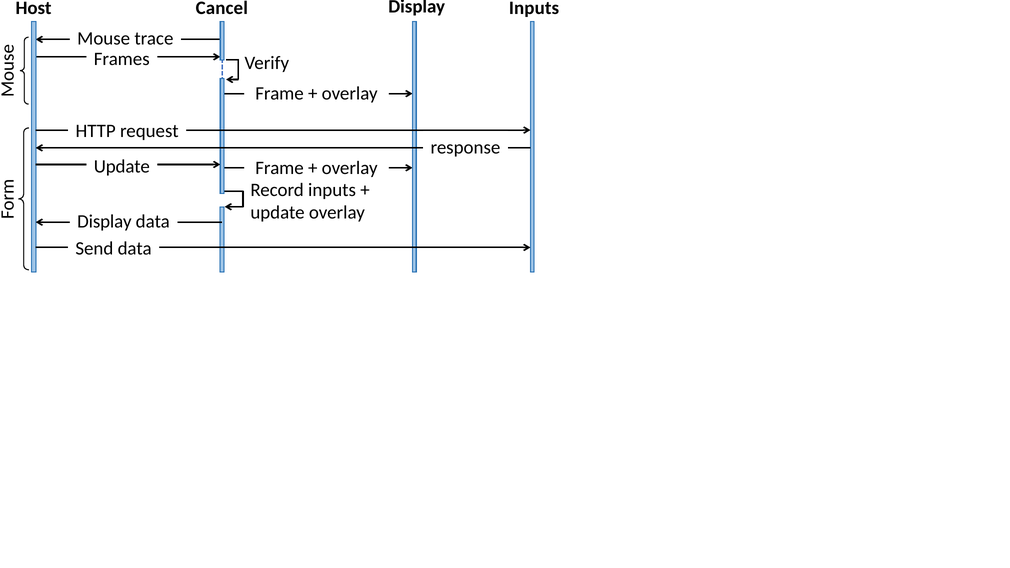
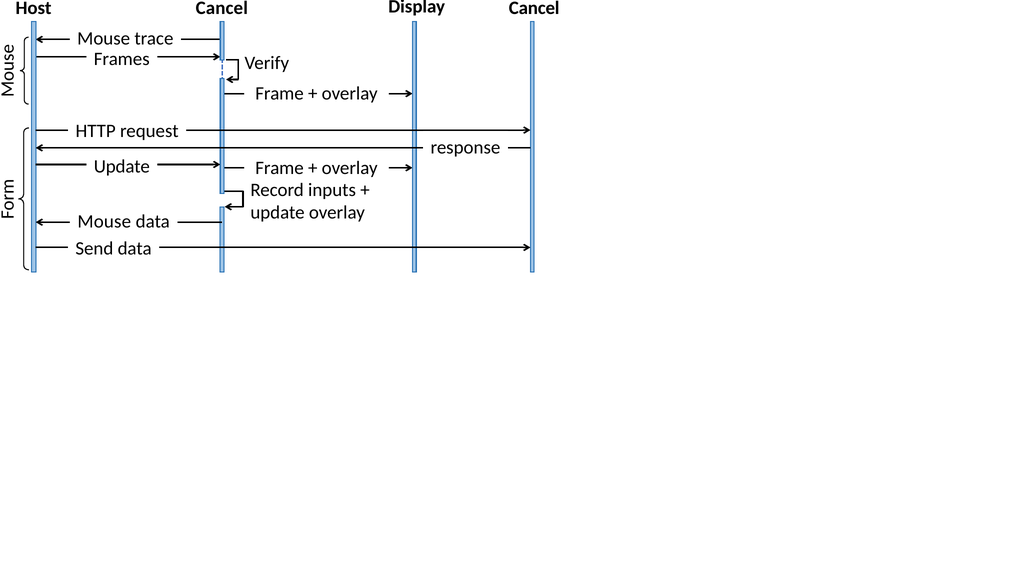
Host Inputs: Inputs -> Cancel
Display at (104, 222): Display -> Mouse
